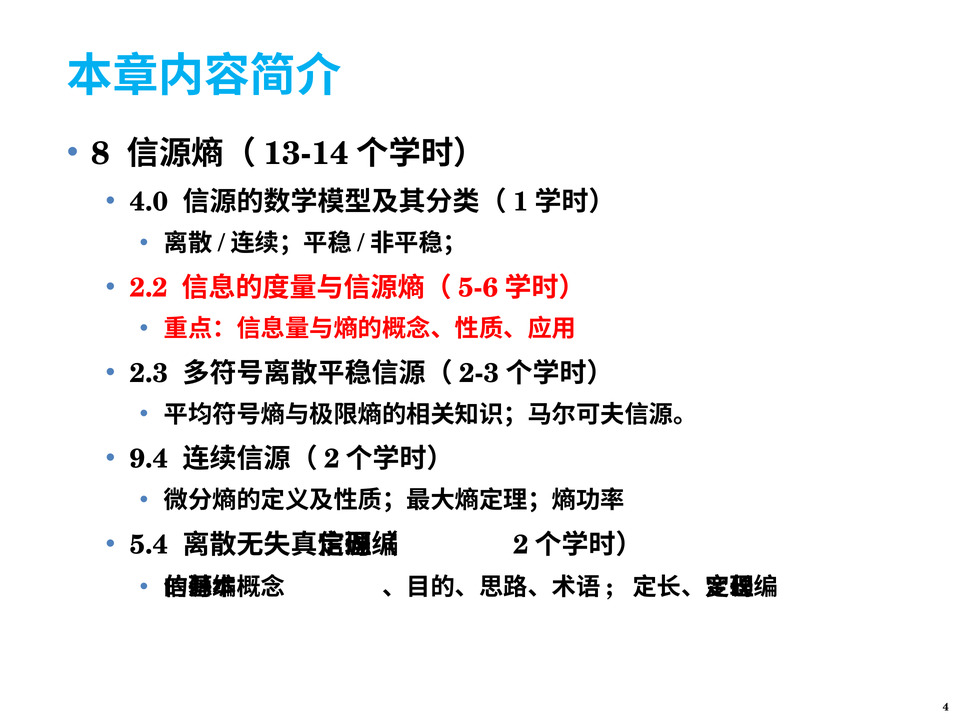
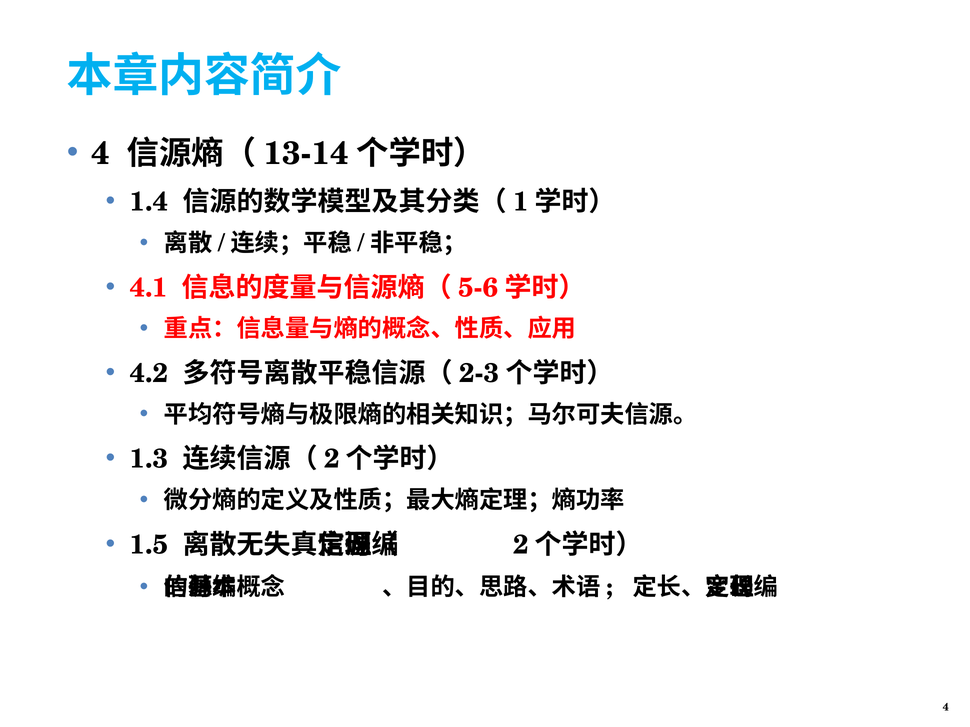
8 at (100, 153): 8 -> 4
4.0: 4.0 -> 1.4
2.2: 2.2 -> 4.1
2.3: 2.3 -> 4.2
9.4: 9.4 -> 1.3
5.4: 5.4 -> 1.5
